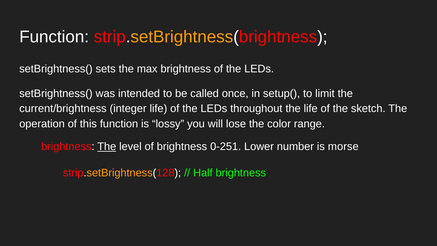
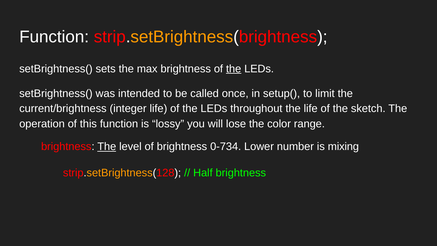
the at (234, 69) underline: none -> present
0-251: 0-251 -> 0-734
morse: morse -> mixing
